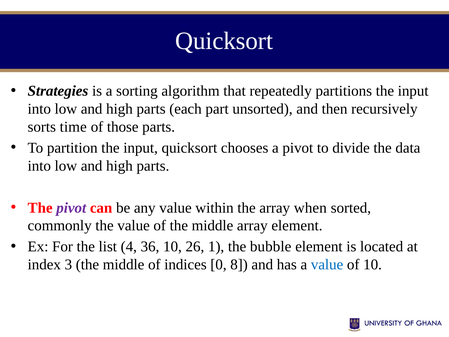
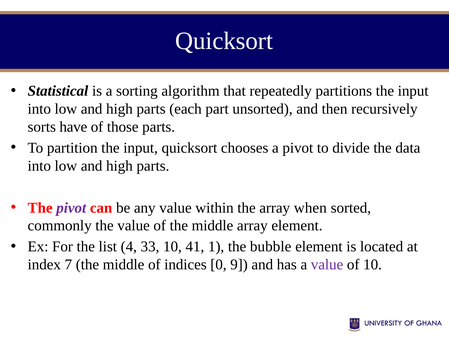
Strategies: Strategies -> Statistical
time: time -> have
36: 36 -> 33
26: 26 -> 41
3: 3 -> 7
8: 8 -> 9
value at (327, 264) colour: blue -> purple
